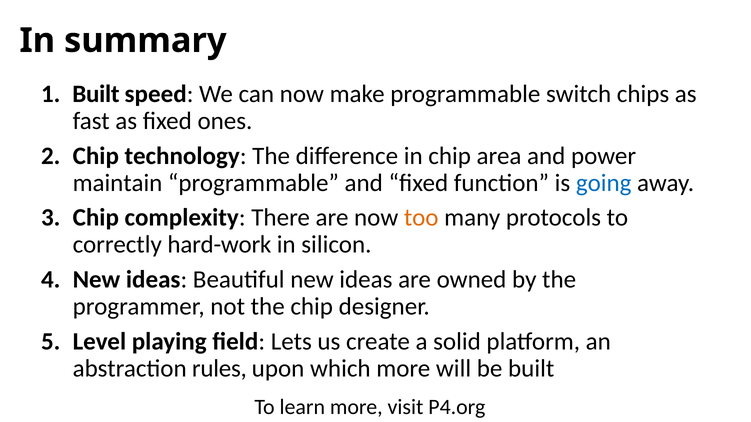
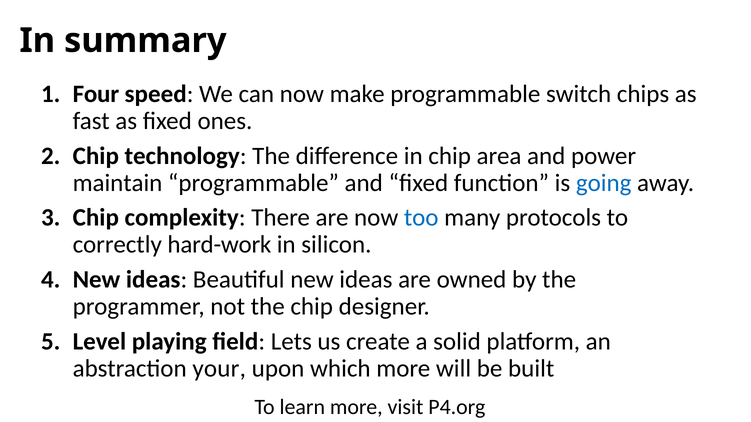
Built at (96, 94): Built -> Four
too colour: orange -> blue
rules: rules -> your
